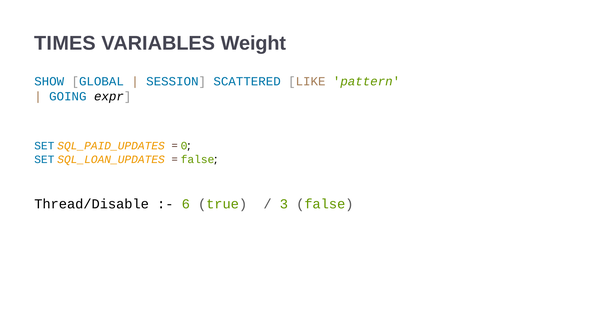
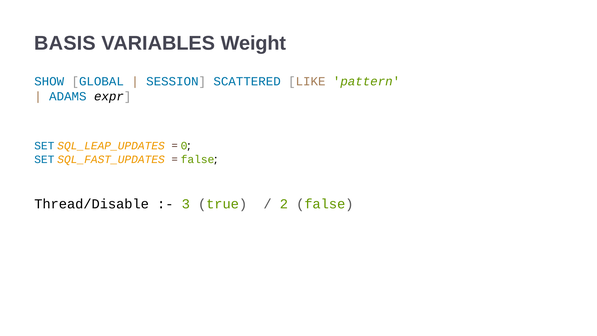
TIMES: TIMES -> BASIS
GOING: GOING -> ADAMS
SQL_PAID_UPDATES: SQL_PAID_UPDATES -> SQL_LEAP_UPDATES
SQL_LOAN_UPDATES: SQL_LOAN_UPDATES -> SQL_FAST_UPDATES
6: 6 -> 3
3: 3 -> 2
